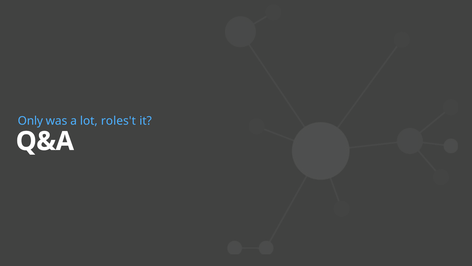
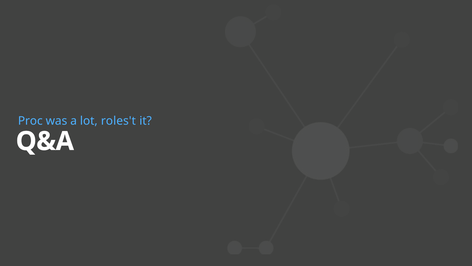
Only: Only -> Proc
